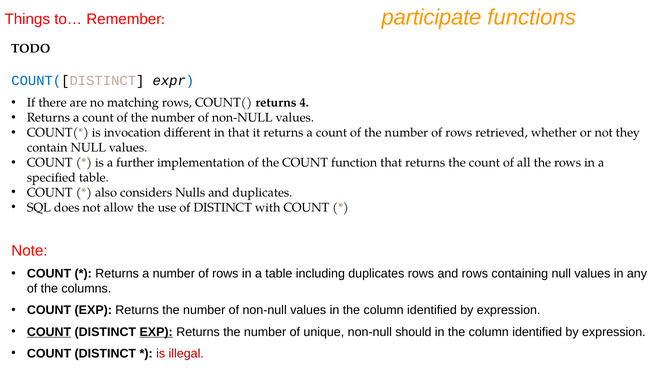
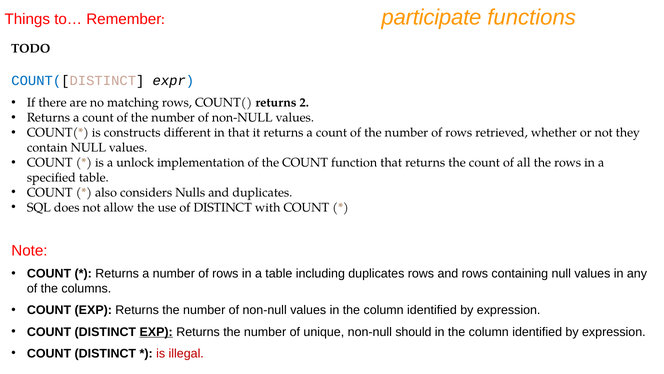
4: 4 -> 2
invocation: invocation -> constructs
further: further -> unlock
COUNT at (49, 331) underline: present -> none
